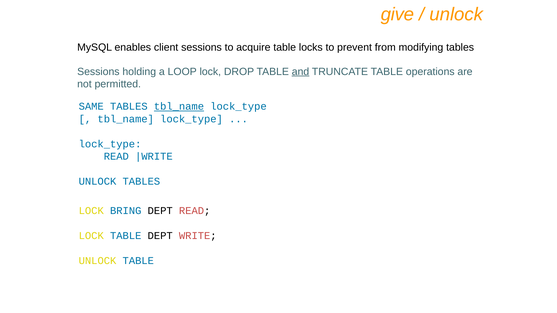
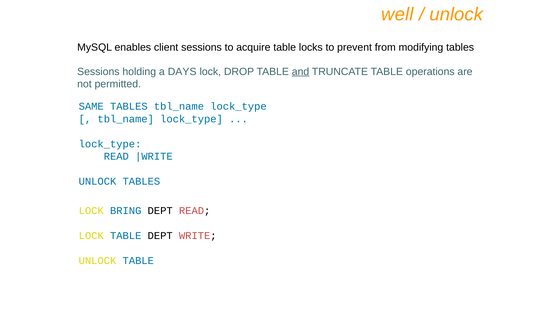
give: give -> well
LOOP: LOOP -> DAYS
tbl_name at (179, 107) underline: present -> none
